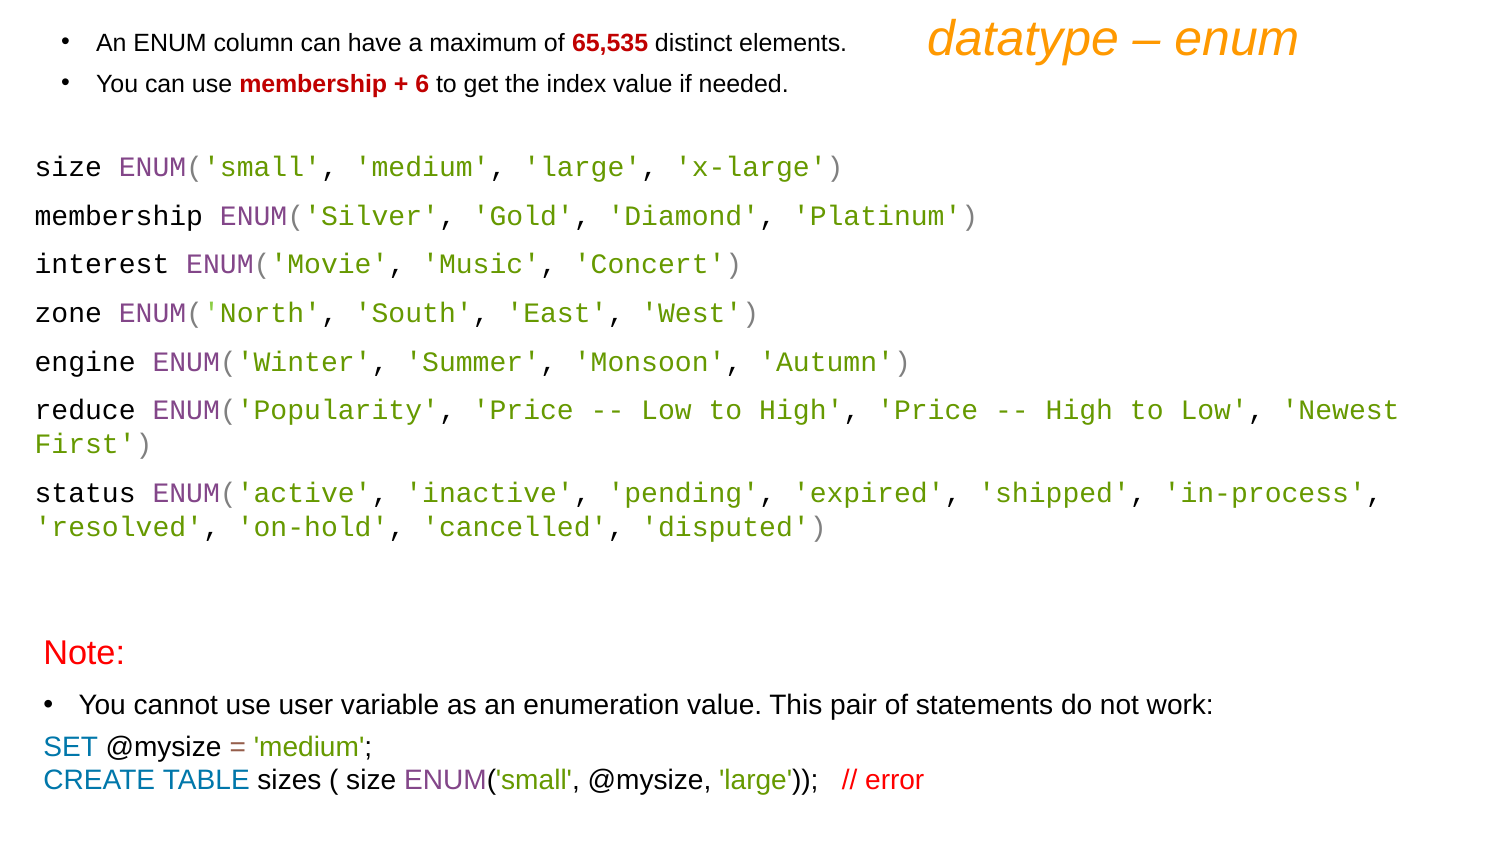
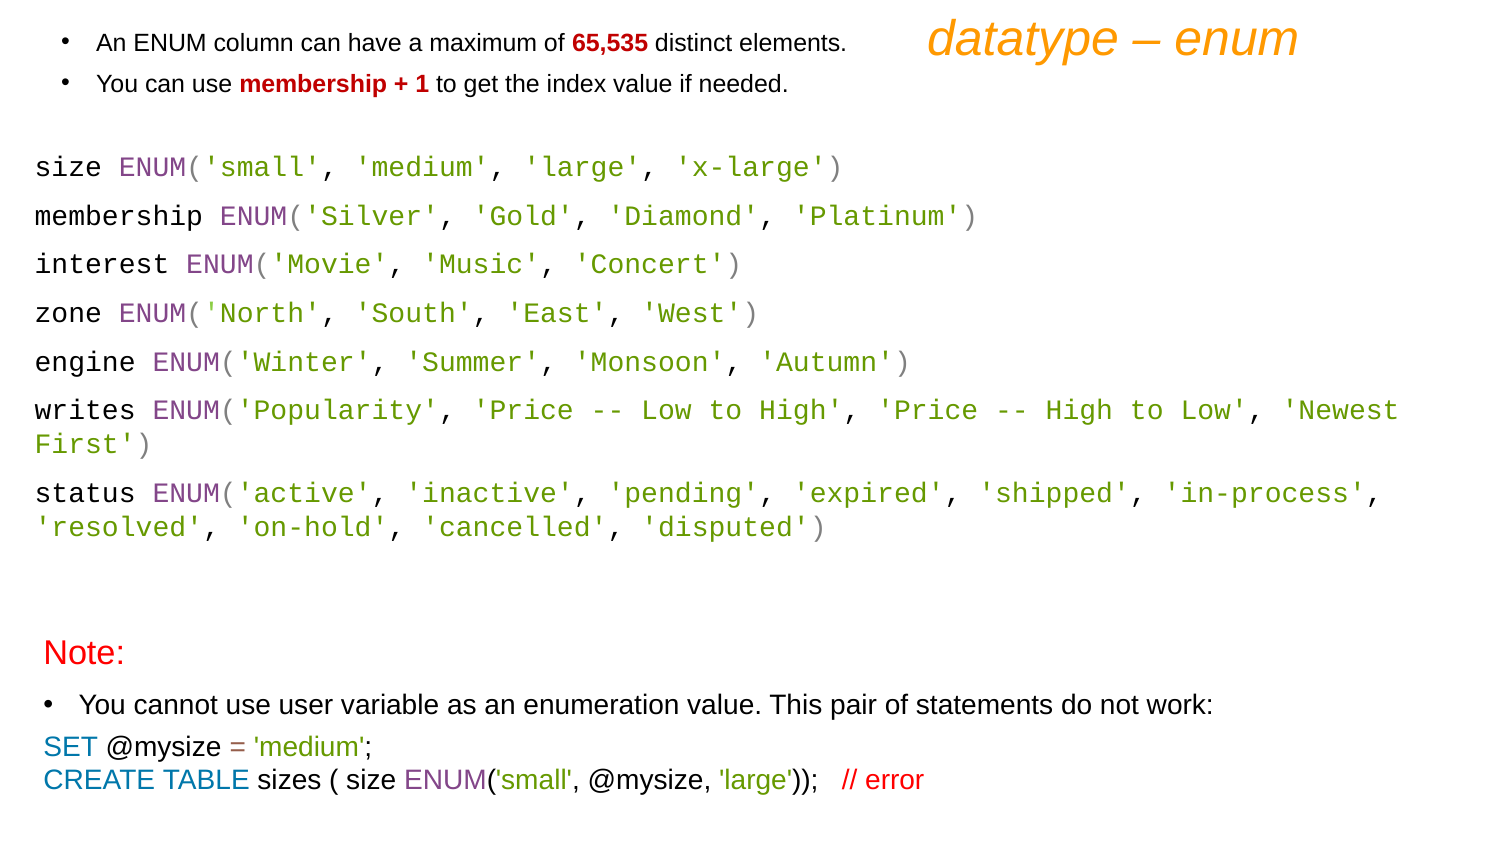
6: 6 -> 1
reduce: reduce -> writes
